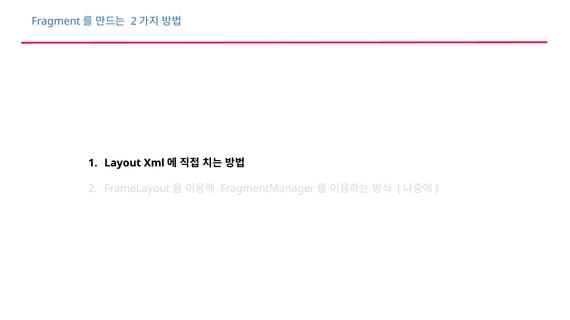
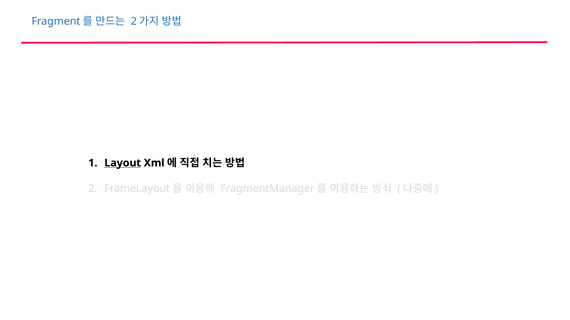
Layout underline: none -> present
